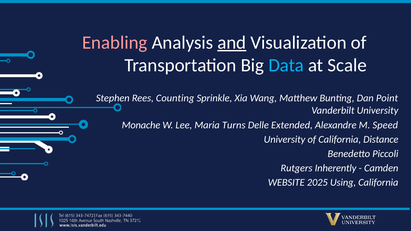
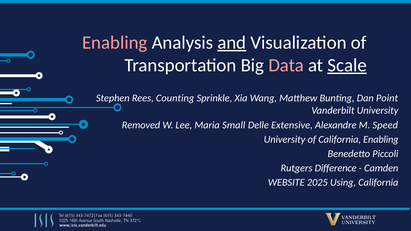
Data colour: light blue -> pink
Scale underline: none -> present
Monache: Monache -> Removed
Turns: Turns -> Small
Extended: Extended -> Extensive
California Distance: Distance -> Enabling
Inherently: Inherently -> Difference
